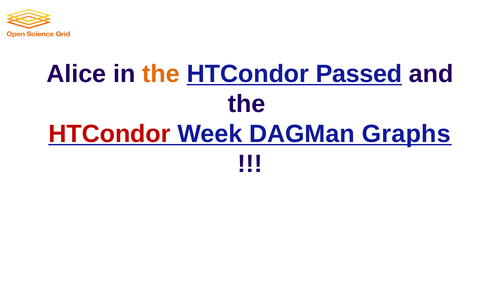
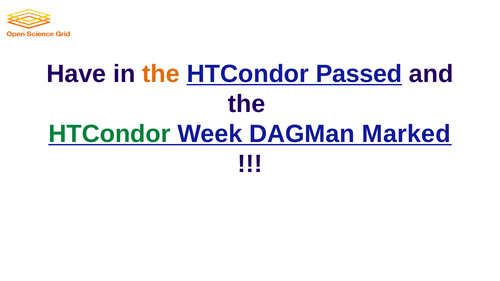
Alice: Alice -> Have
HTCondor at (109, 134) colour: red -> green
Graphs: Graphs -> Marked
